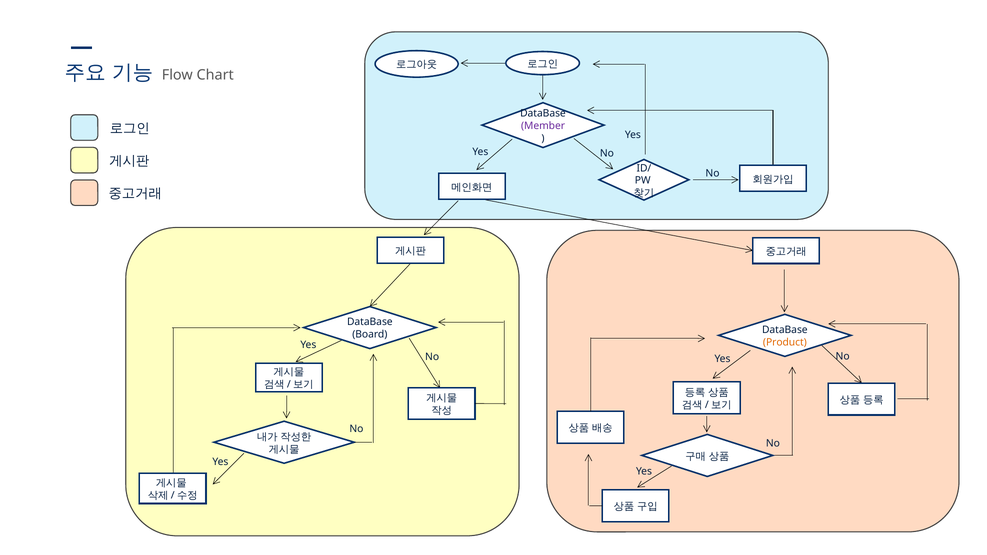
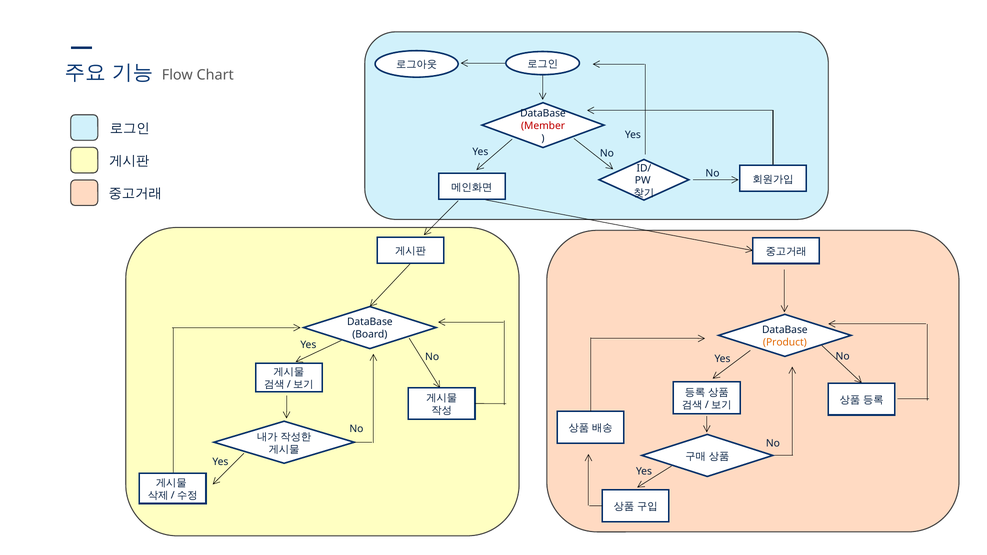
Member colour: purple -> red
